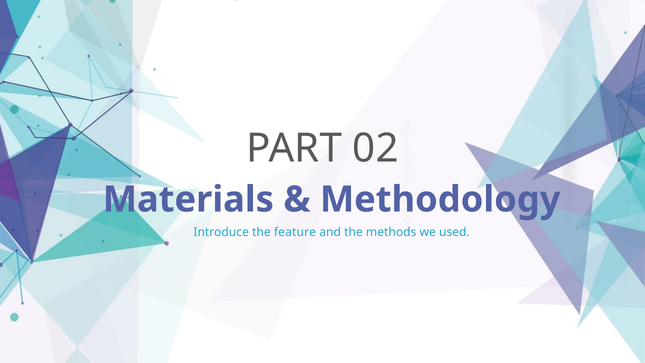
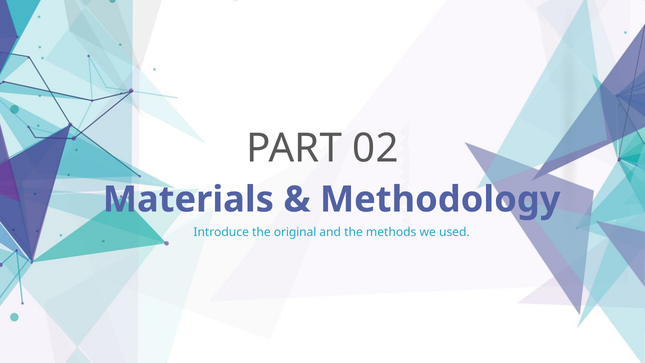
feature: feature -> original
